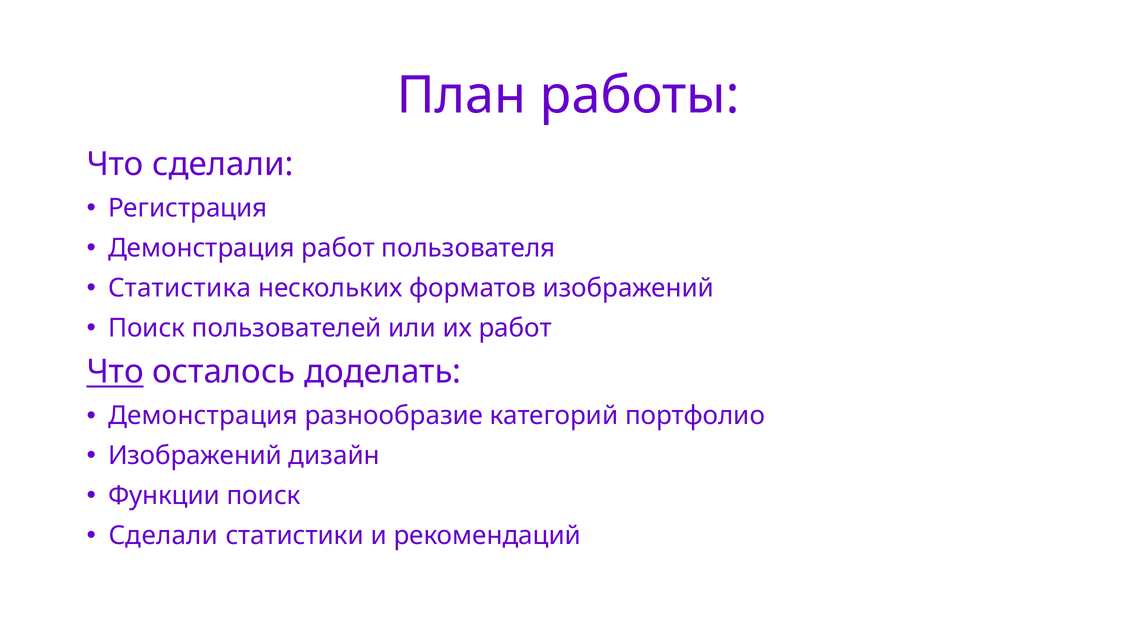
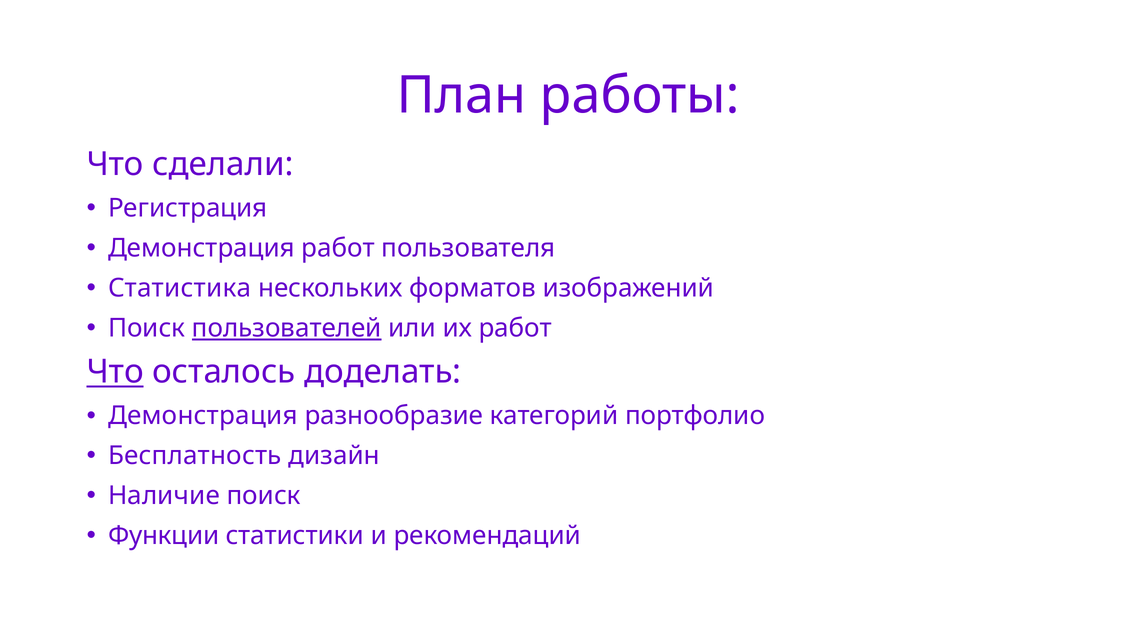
пользователей underline: none -> present
Изображений at (195, 456): Изображений -> Бесплатность
Функции: Функции -> Наличие
Сделали at (163, 535): Сделали -> Функции
